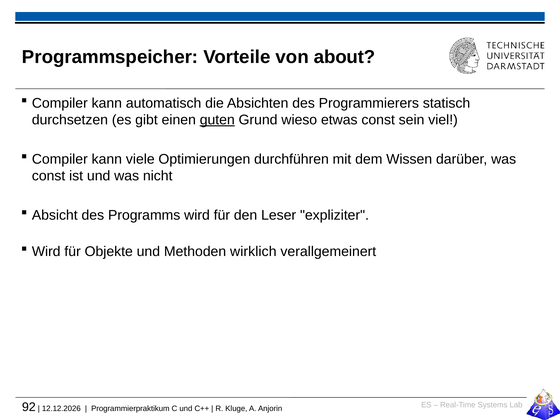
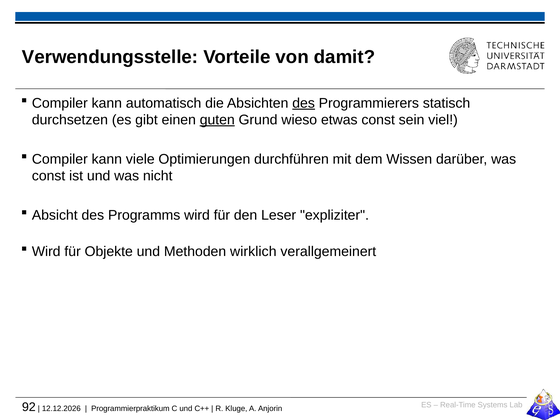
Programmspeicher: Programmspeicher -> Verwendungsstelle
about: about -> damit
des at (304, 103) underline: none -> present
